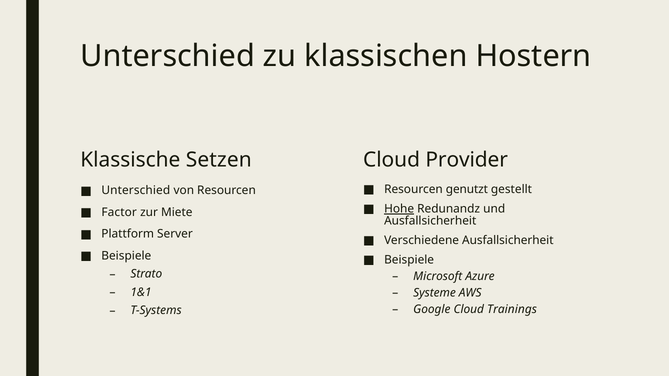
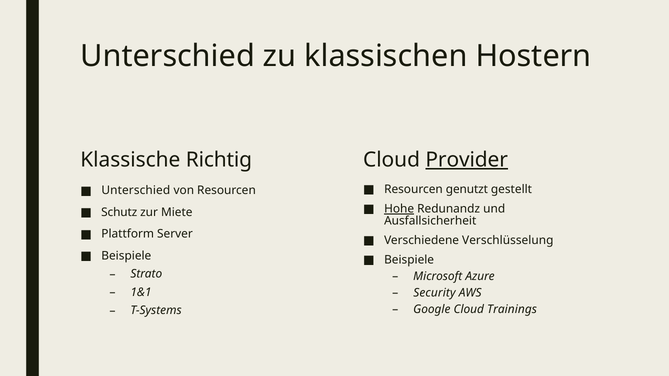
Setzen: Setzen -> Richtig
Provider underline: none -> present
Factor: Factor -> Schutz
Verschiedene Ausfallsicherheit: Ausfallsicherheit -> Verschlüsselung
Systeme: Systeme -> Security
